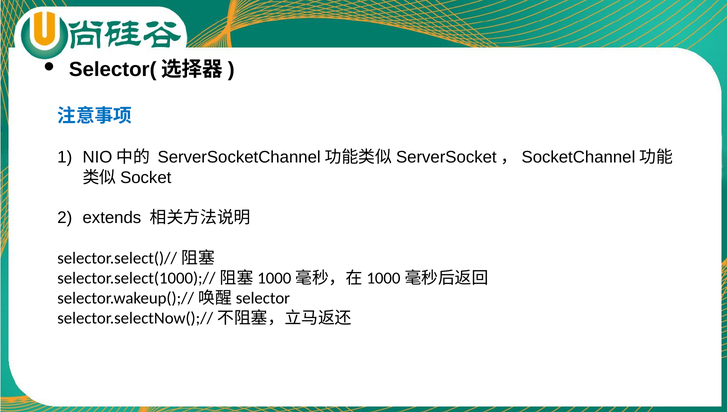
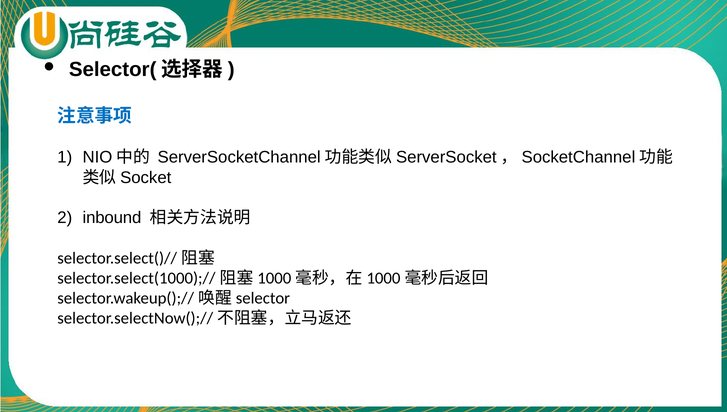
extends: extends -> inbound
